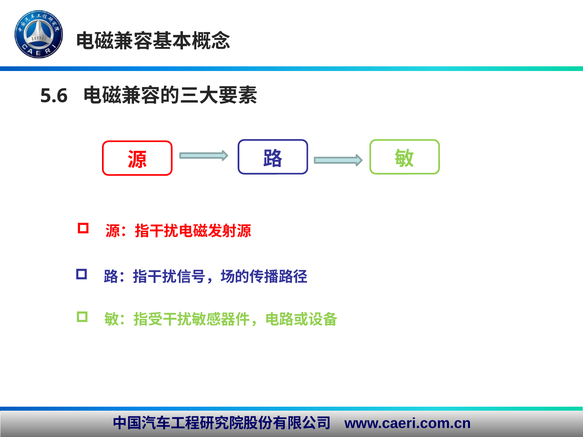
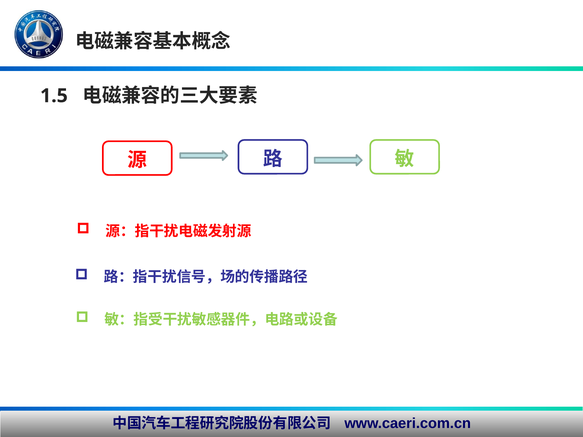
5.6: 5.6 -> 1.5
